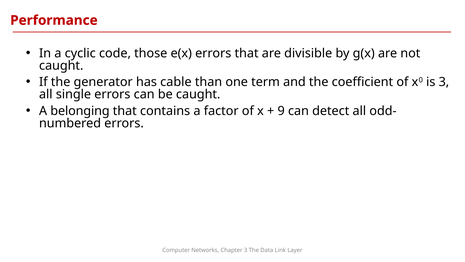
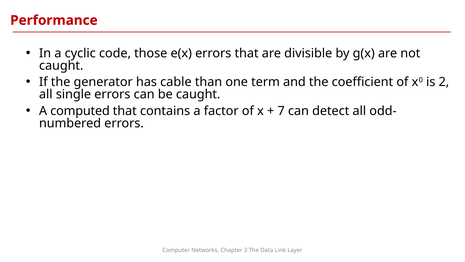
is 3: 3 -> 2
belonging: belonging -> computed
9: 9 -> 7
